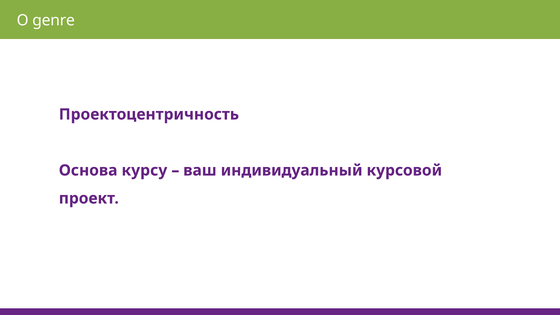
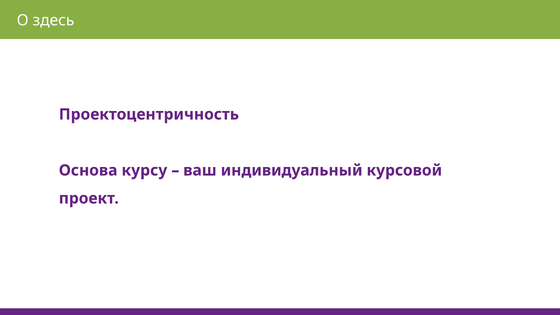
genre: genre -> здесь
